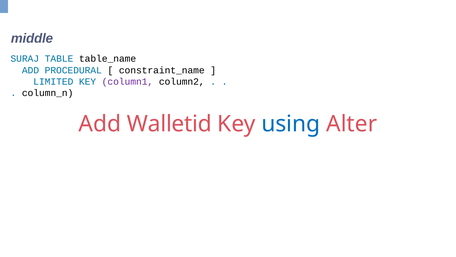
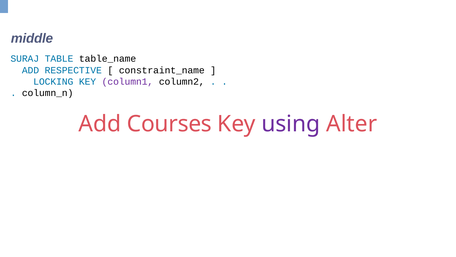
PROCEDURAL: PROCEDURAL -> RESPECTIVE
LIMITED: LIMITED -> LOCKING
Walletid: Walletid -> Courses
using colour: blue -> purple
